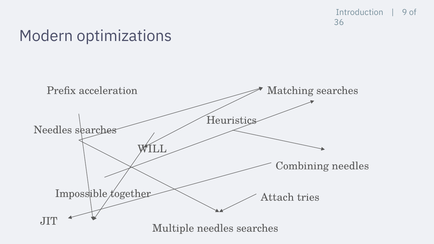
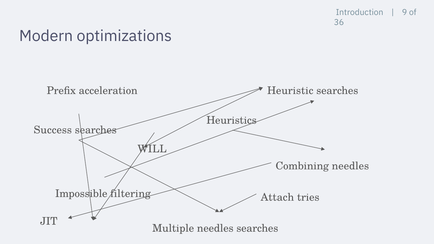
Matching: Matching -> Heuristic
Needles at (53, 130): Needles -> Success
together: together -> filtering
